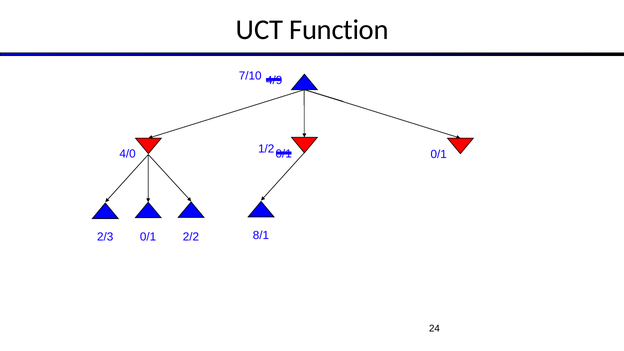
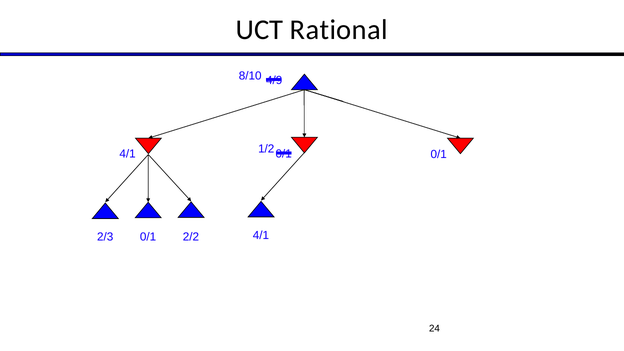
Function: Function -> Rational
7/10: 7/10 -> 8/10
4/0 at (128, 154): 4/0 -> 4/1
8/1 at (261, 235): 8/1 -> 4/1
